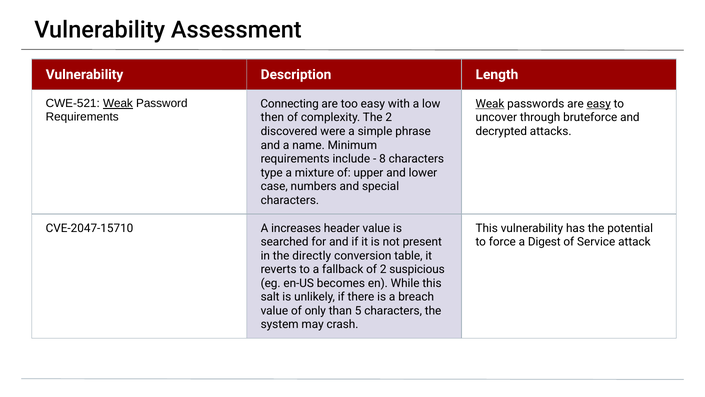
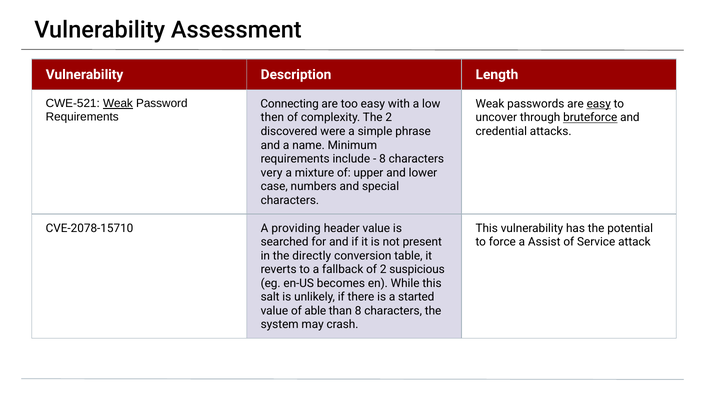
Weak at (490, 104) underline: present -> none
bruteforce underline: none -> present
decrypted: decrypted -> credential
type: type -> very
CVE-2047-15710: CVE-2047-15710 -> CVE-2078-15710
increases: increases -> providing
Digest: Digest -> Assist
breach: breach -> started
only: only -> able
than 5: 5 -> 8
